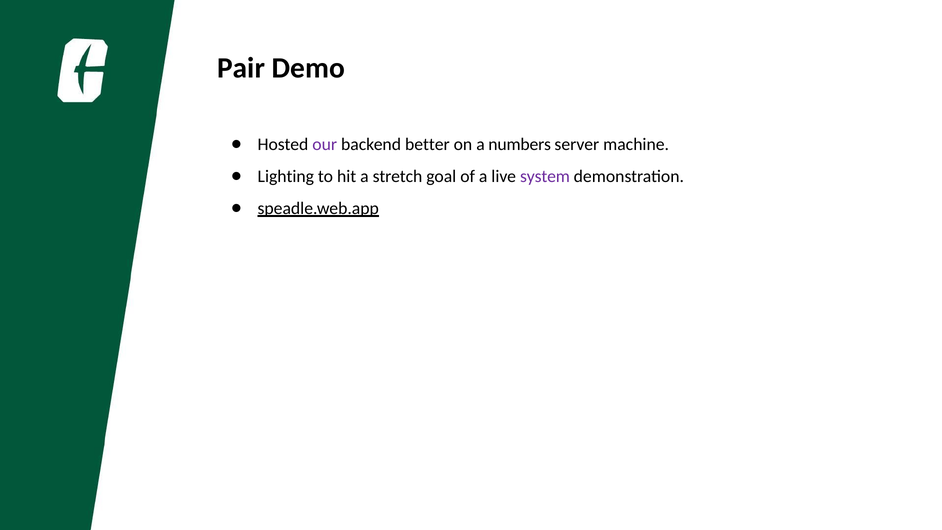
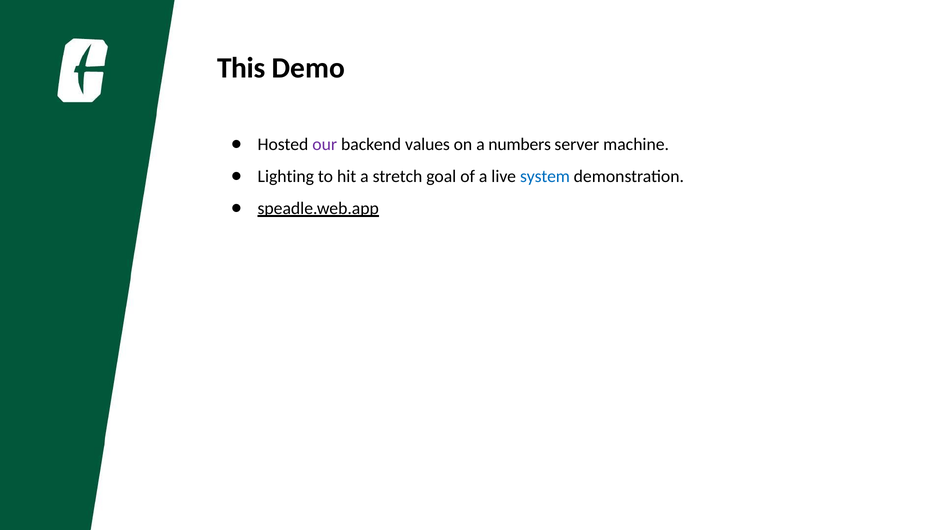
Pair: Pair -> This
better: better -> values
system colour: purple -> blue
